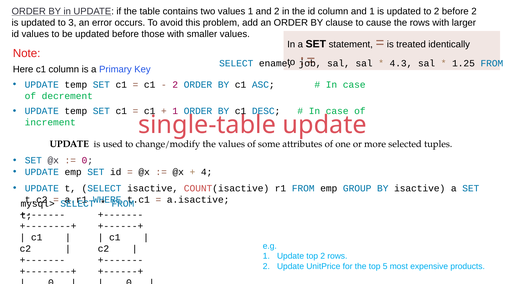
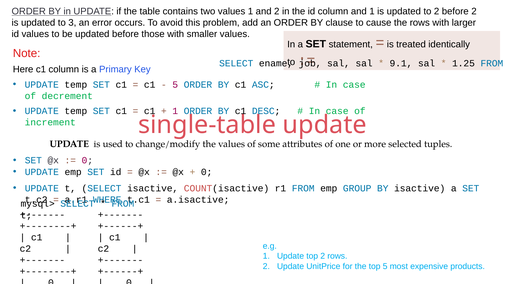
4.3: 4.3 -> 9.1
2 at (175, 85): 2 -> 5
4 at (207, 172): 4 -> 0
